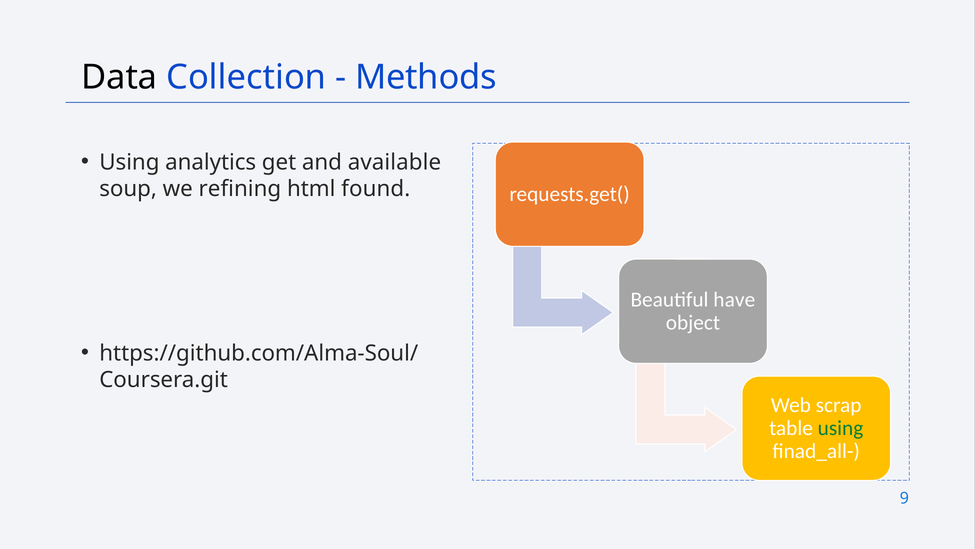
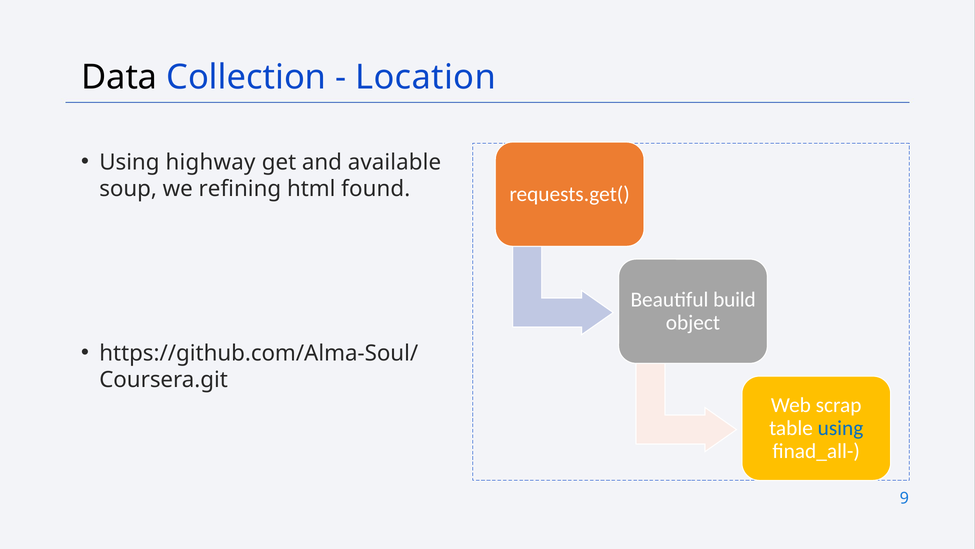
Methods: Methods -> Location
analytics: analytics -> highway
have: have -> build
using at (841, 428) colour: green -> blue
